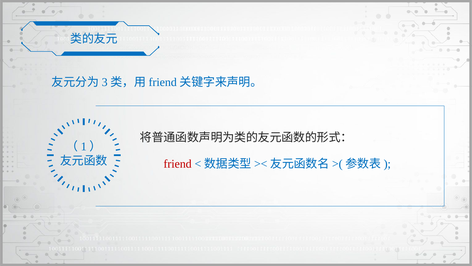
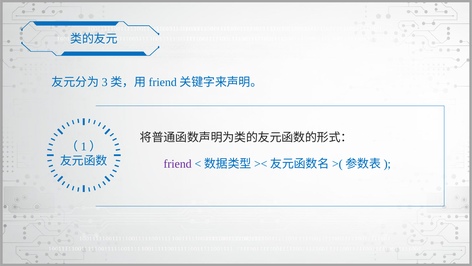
friend colour: red -> purple
